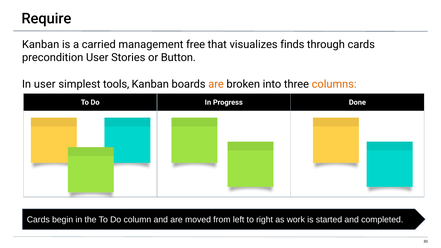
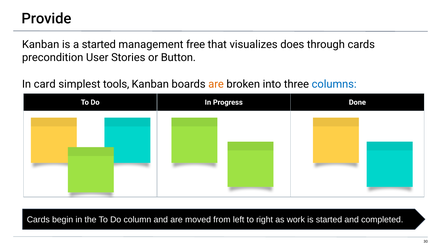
Require: Require -> Provide
a carried: carried -> started
finds: finds -> does
In user: user -> card
columns colour: orange -> blue
